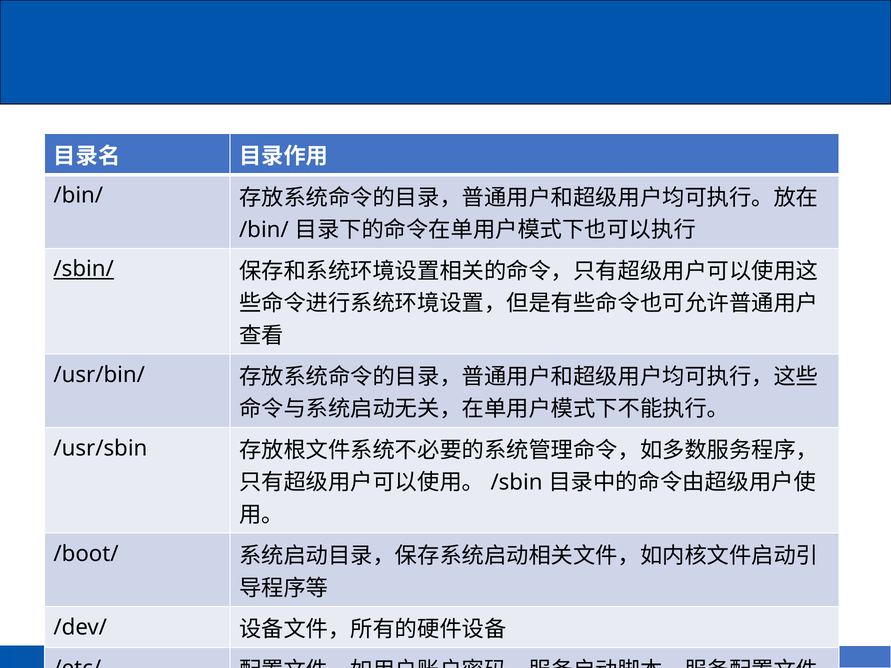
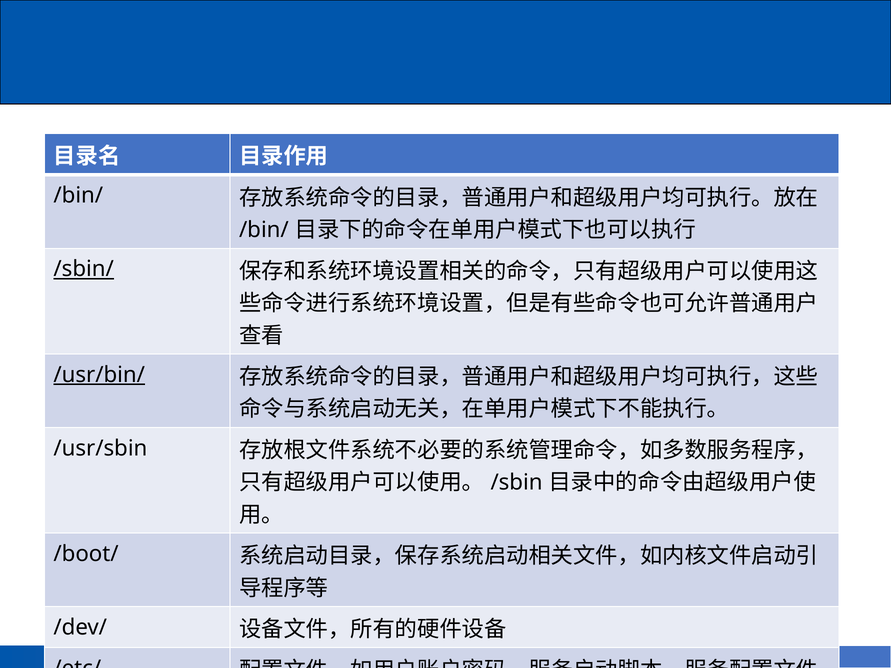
/usr/bin/ underline: none -> present
